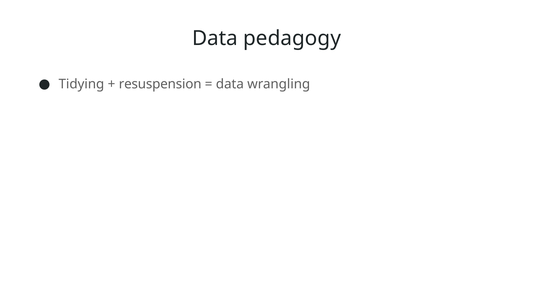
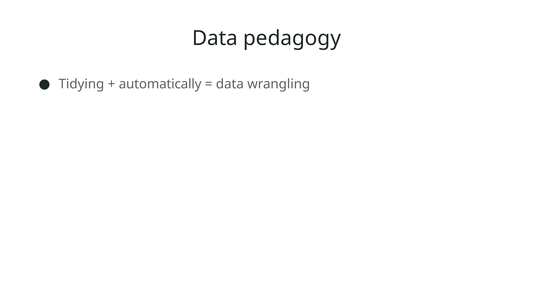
resuspension: resuspension -> automatically
